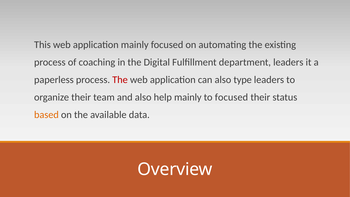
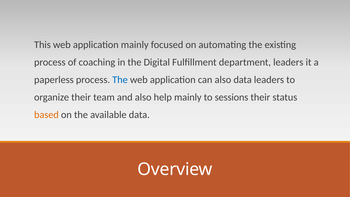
The at (120, 80) colour: red -> blue
also type: type -> data
to focused: focused -> sessions
